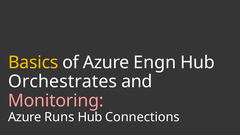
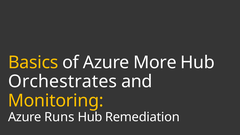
Engn: Engn -> More
Monitoring colour: pink -> yellow
Connections: Connections -> Remediation
